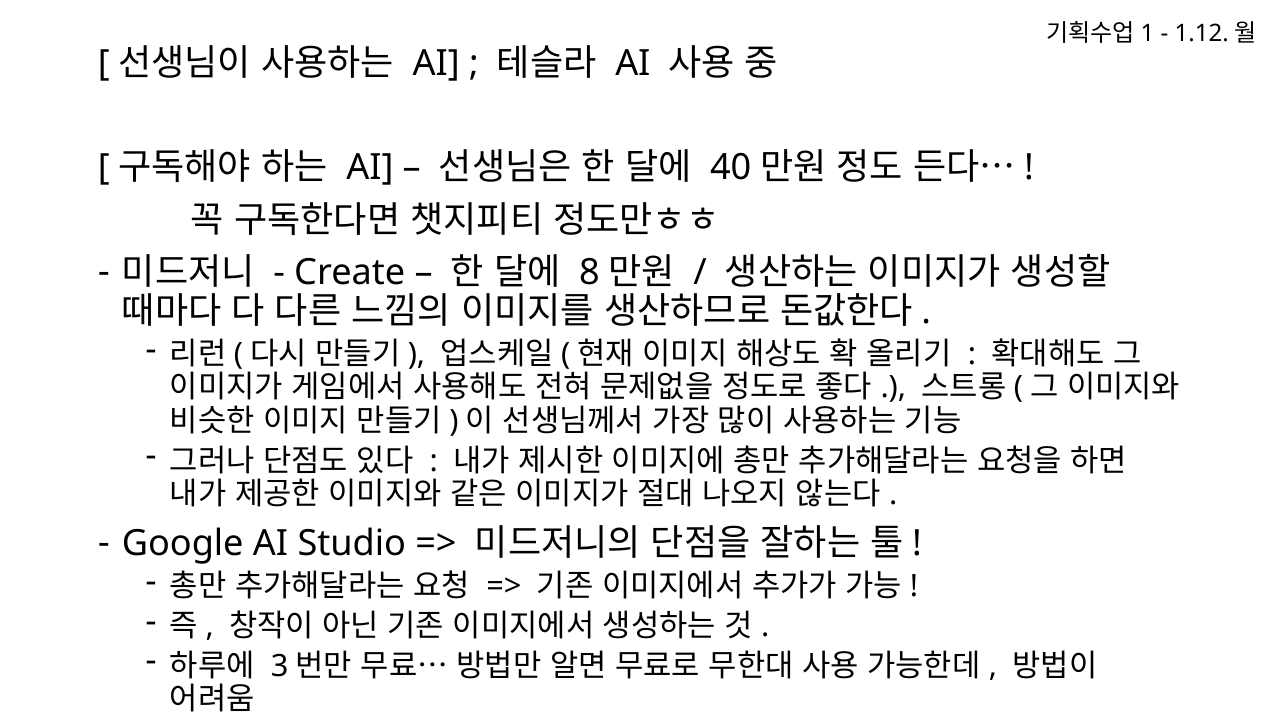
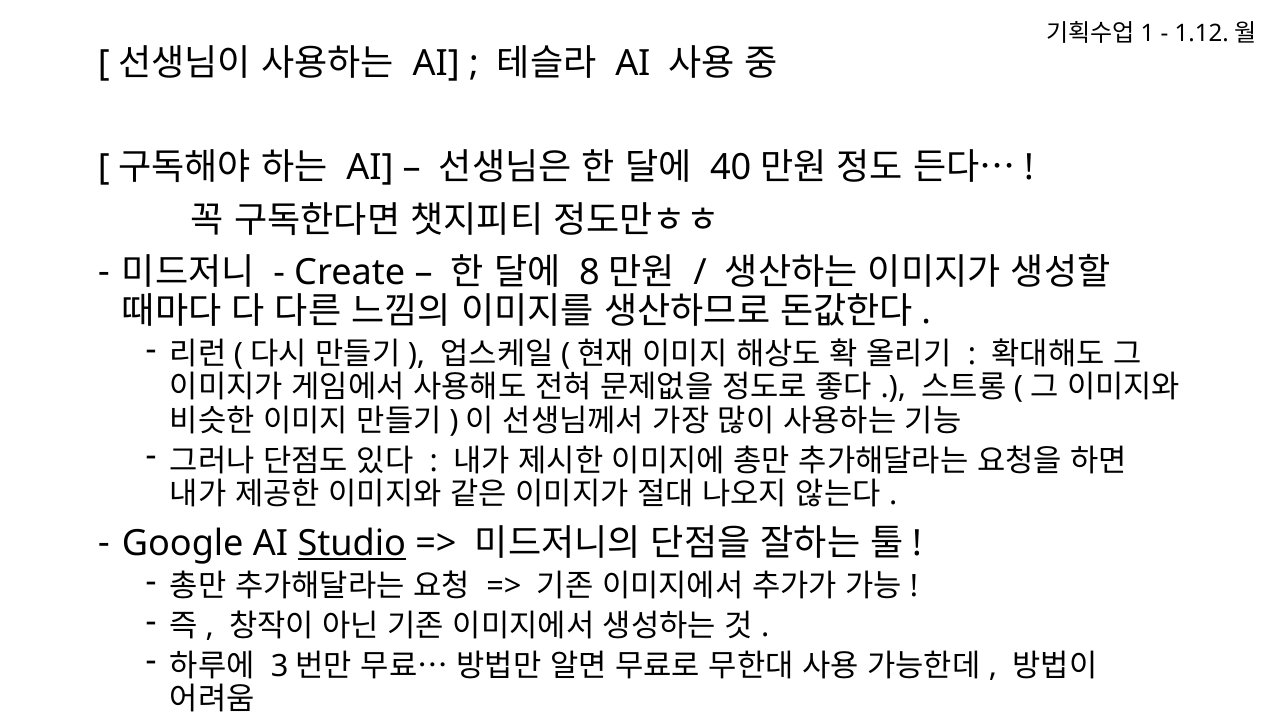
Studio underline: none -> present
